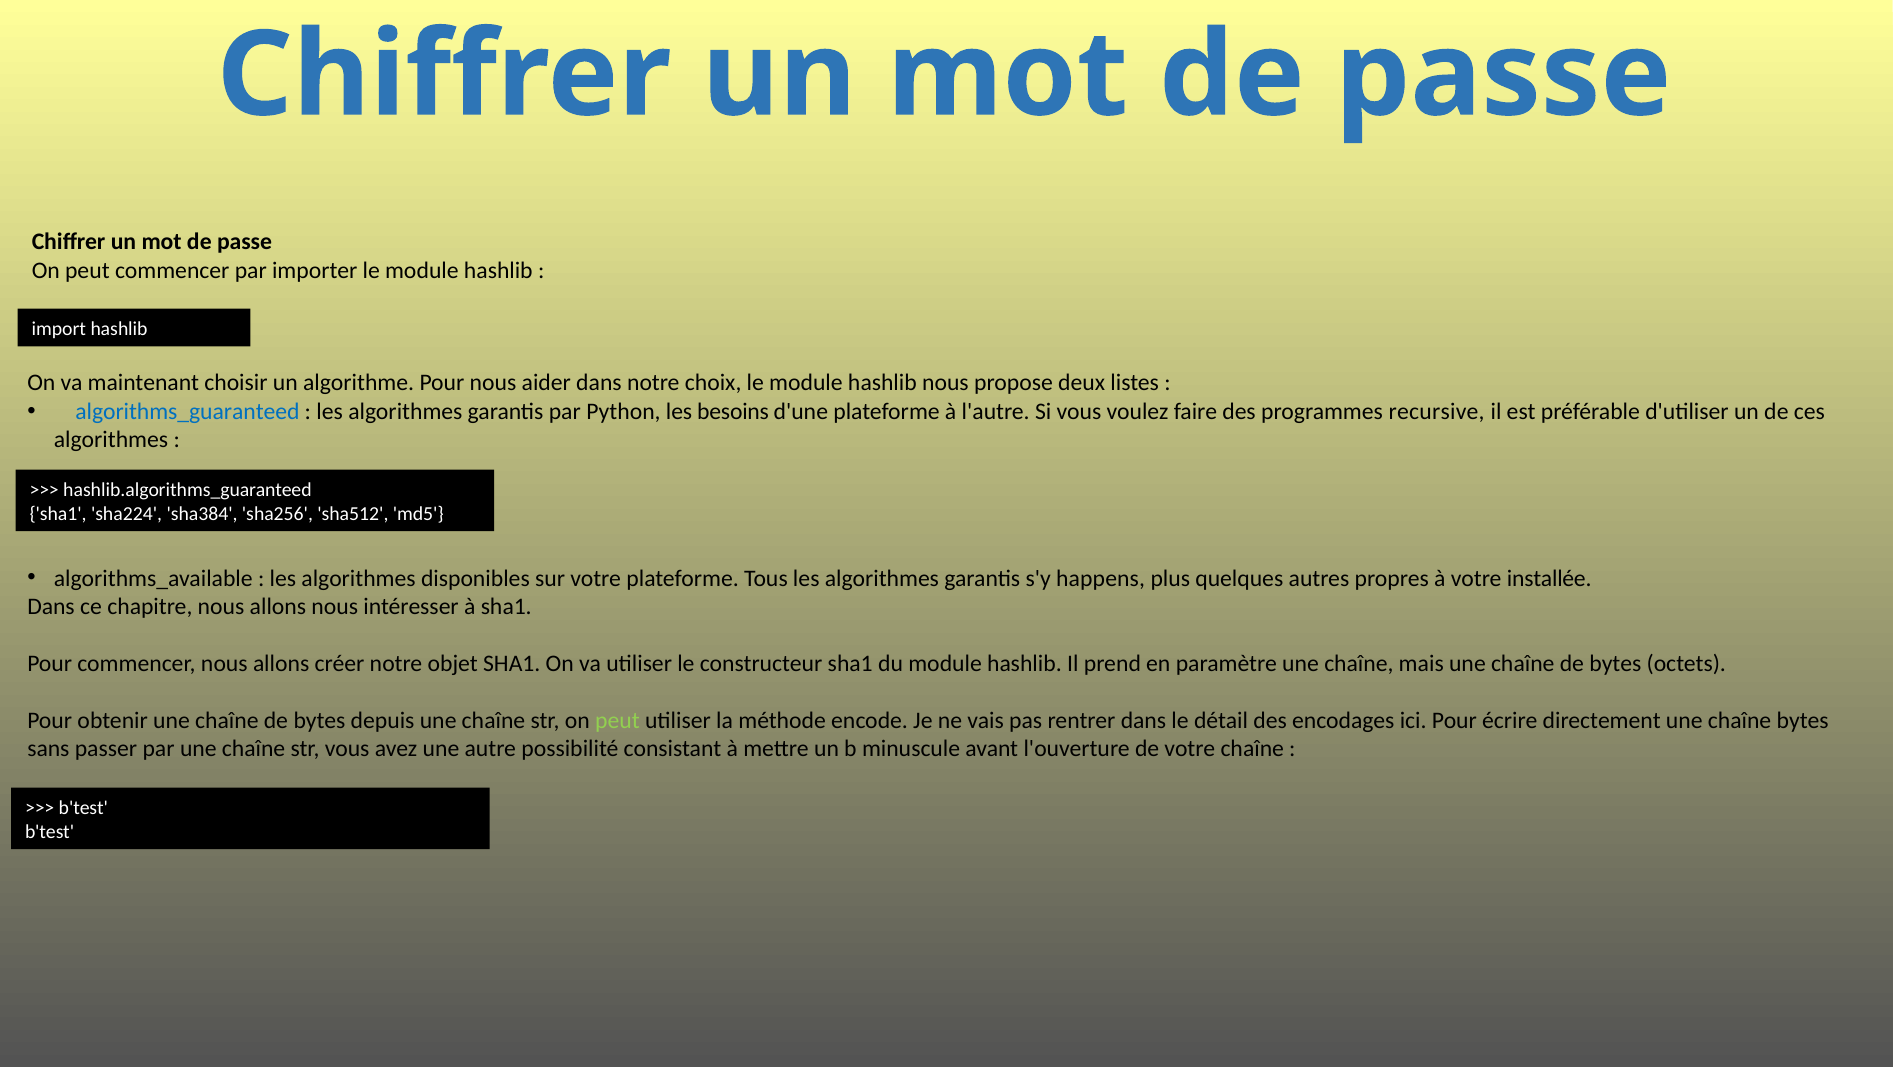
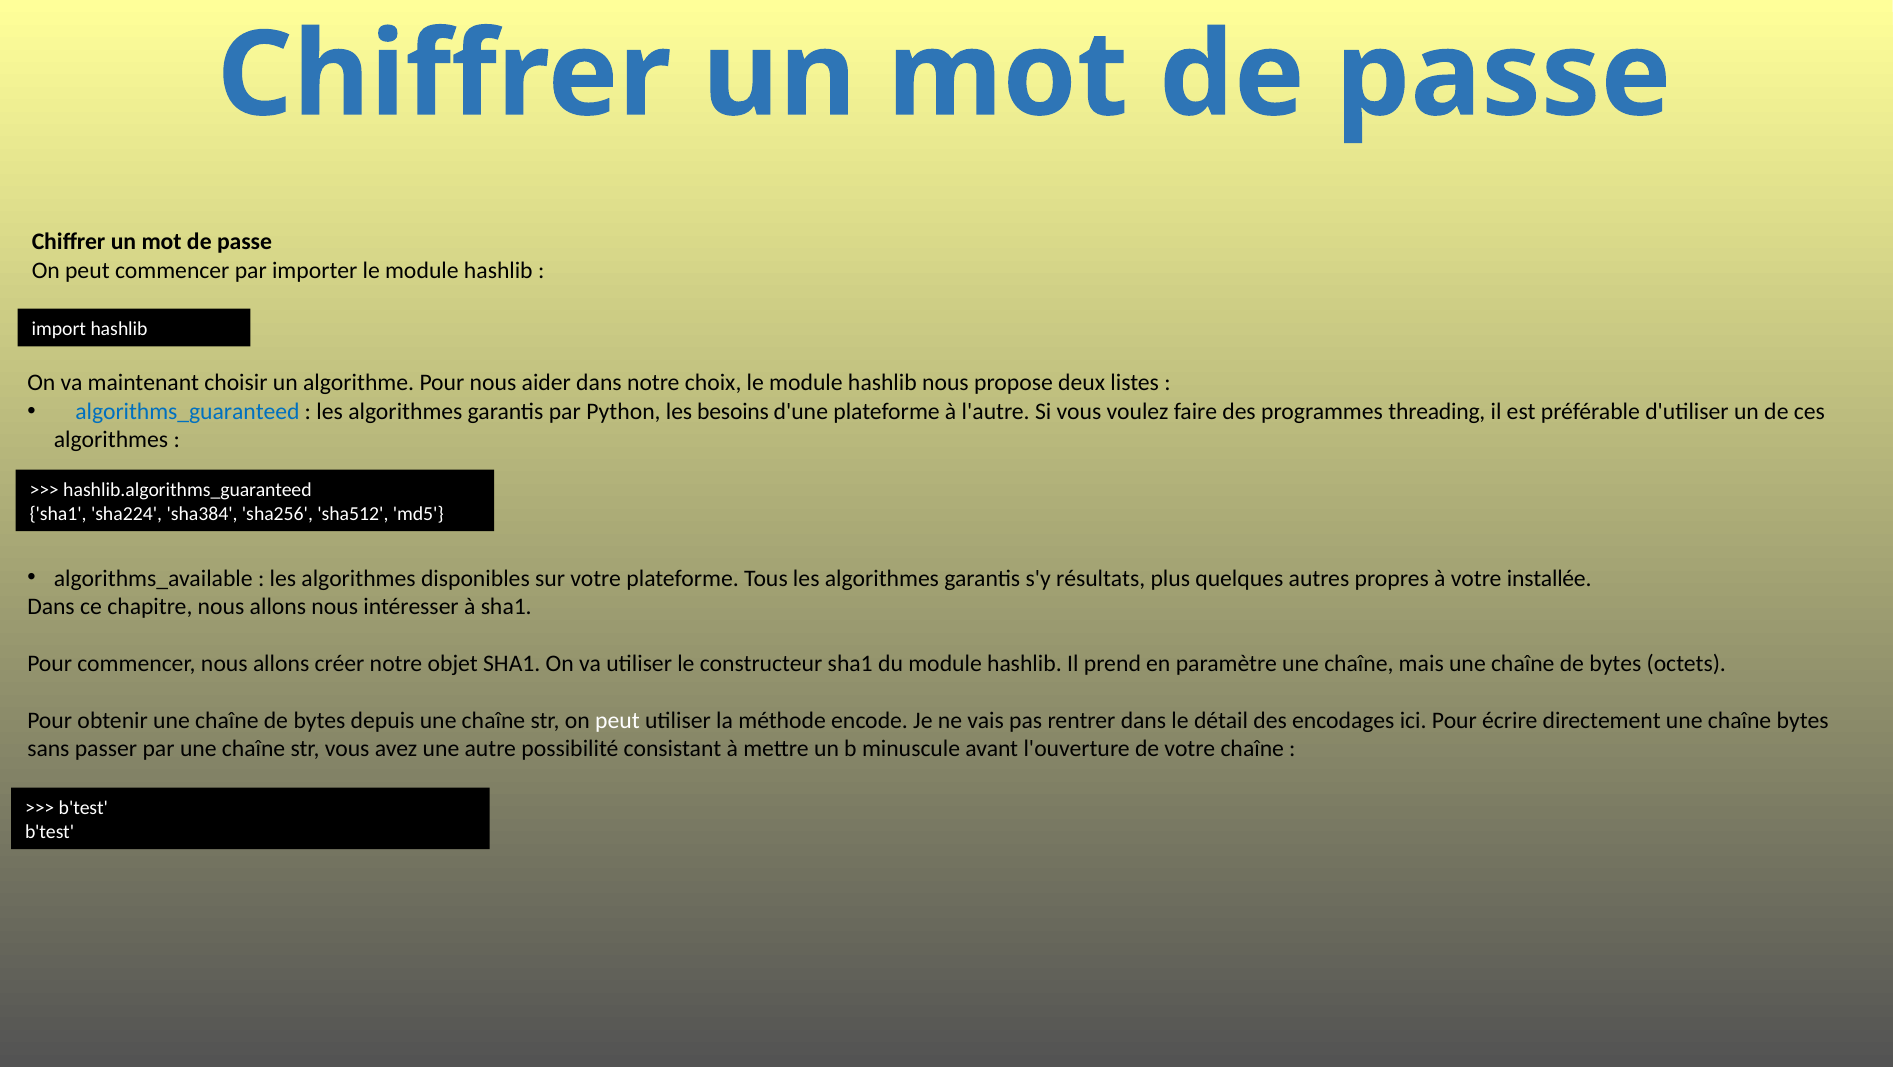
recursive: recursive -> threading
happens: happens -> résultats
peut at (617, 721) colour: light green -> white
